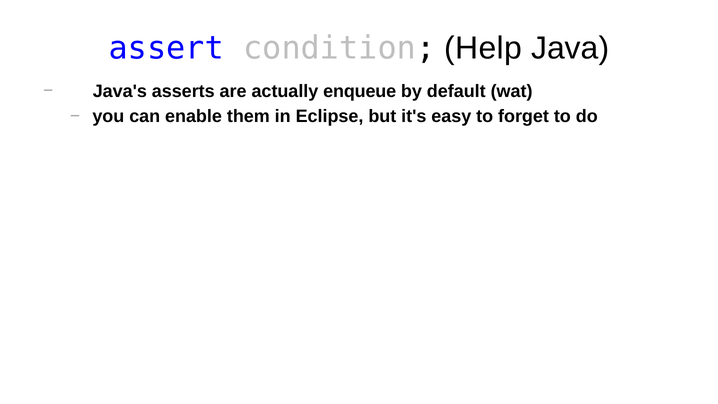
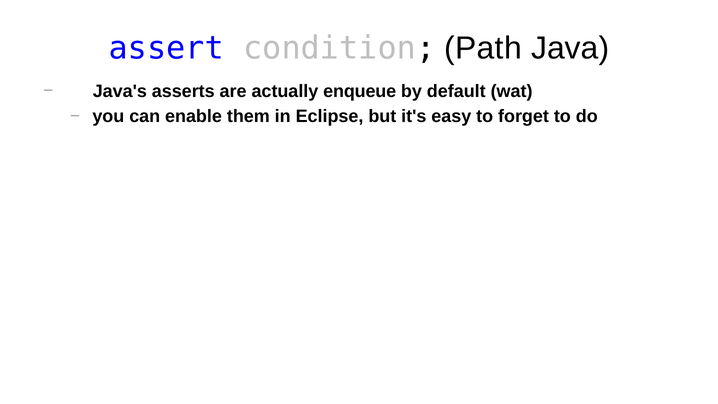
Help: Help -> Path
